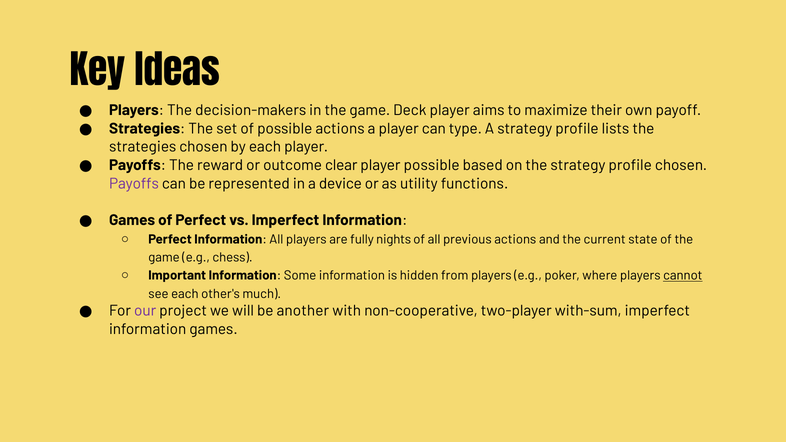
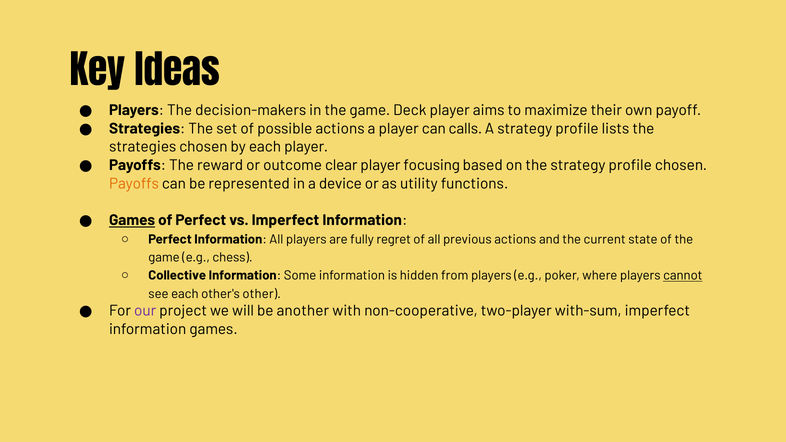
type: type -> calls
player possible: possible -> focusing
Payoffs at (134, 184) colour: purple -> orange
Games at (132, 220) underline: none -> present
nights: nights -> regret
Important: Important -> Collective
much: much -> other
